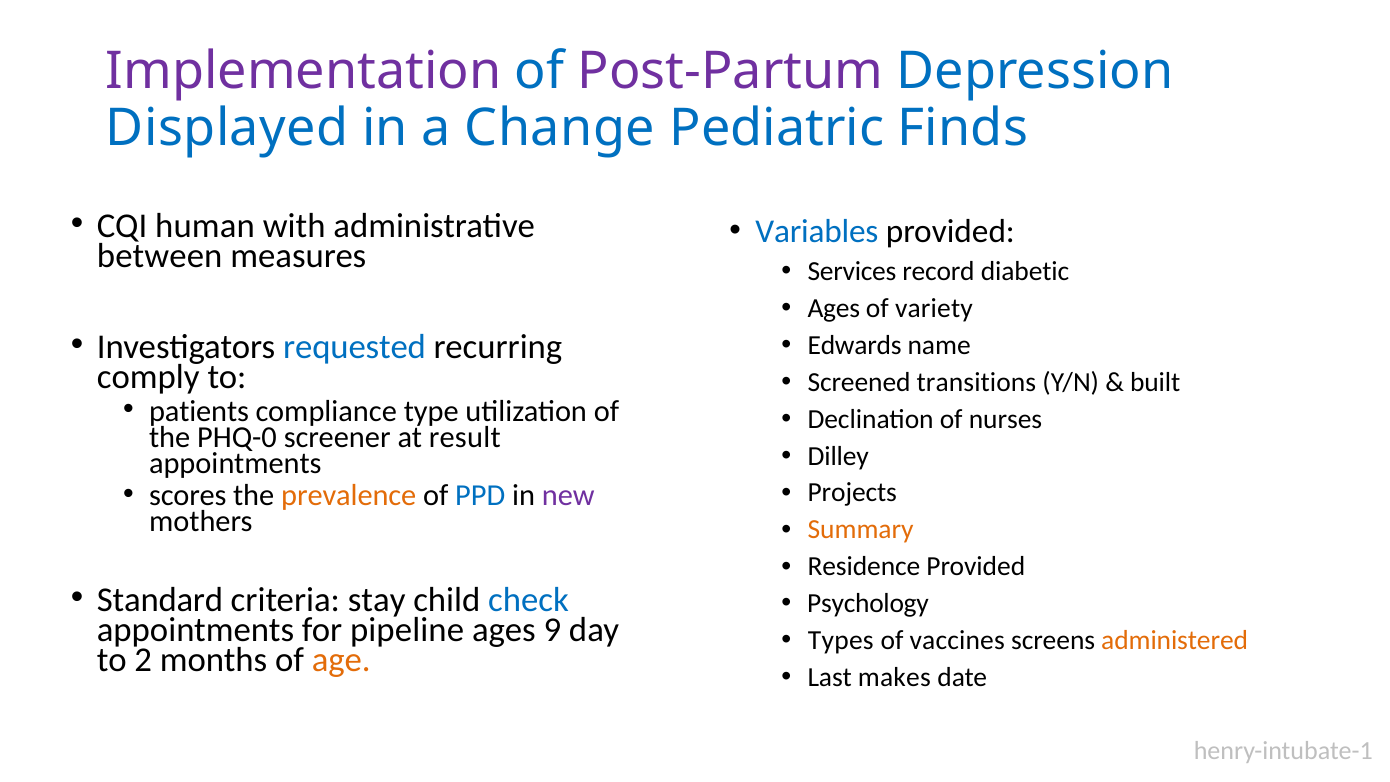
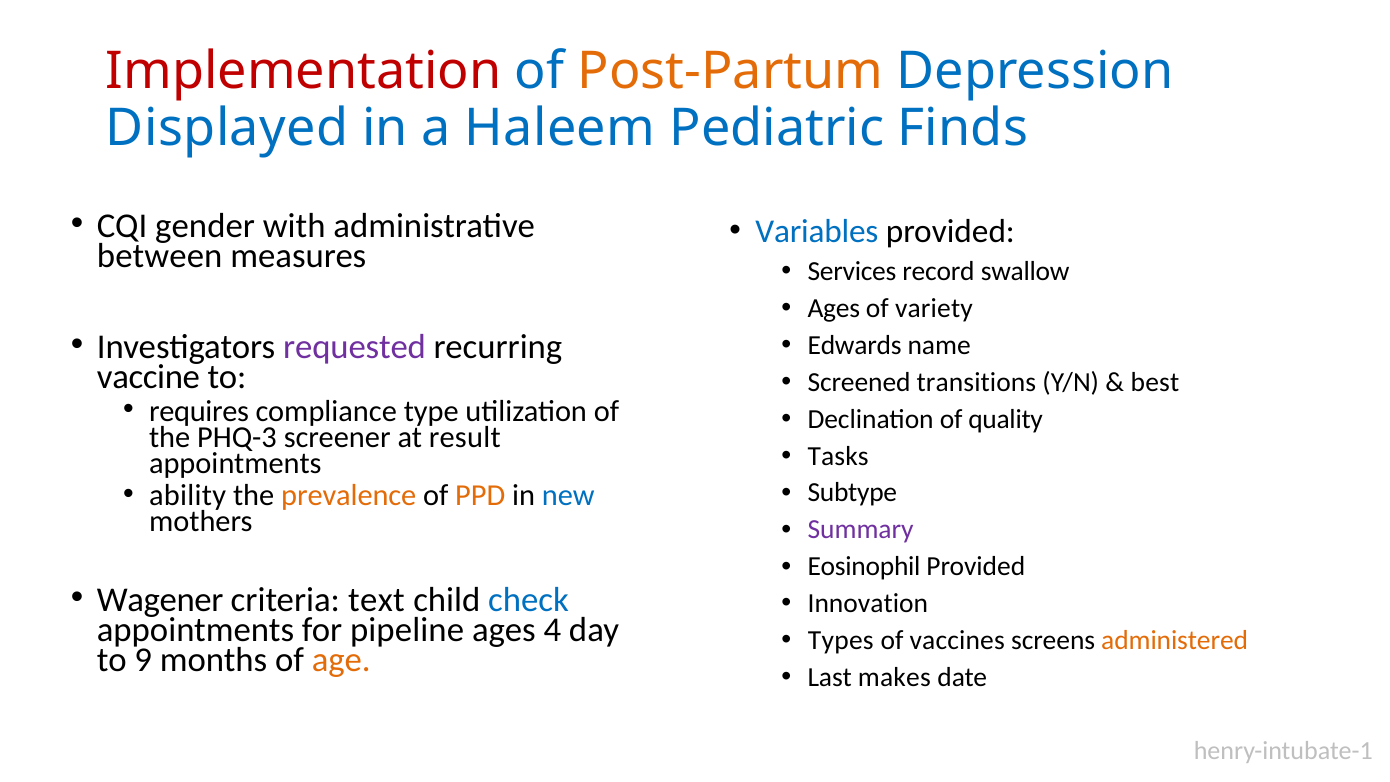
Implementation colour: purple -> red
Post-Partum colour: purple -> orange
Change: Change -> Haleem
human: human -> gender
diabetic: diabetic -> swallow
requested colour: blue -> purple
comply: comply -> vaccine
built: built -> best
patients: patients -> requires
nurses: nurses -> quality
PHQ-0: PHQ-0 -> PHQ-3
Dilley: Dilley -> Tasks
Projects: Projects -> Subtype
scores: scores -> ability
PPD colour: blue -> orange
new colour: purple -> blue
Summary colour: orange -> purple
Residence: Residence -> Eosinophil
Standard: Standard -> Wagener
stay: stay -> text
Psychology: Psychology -> Innovation
9: 9 -> 4
2: 2 -> 9
